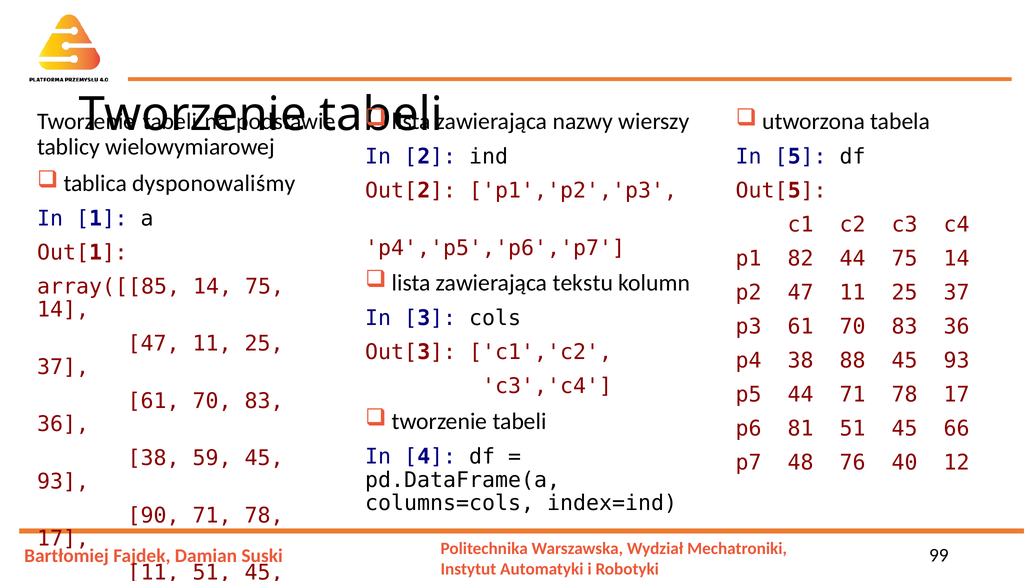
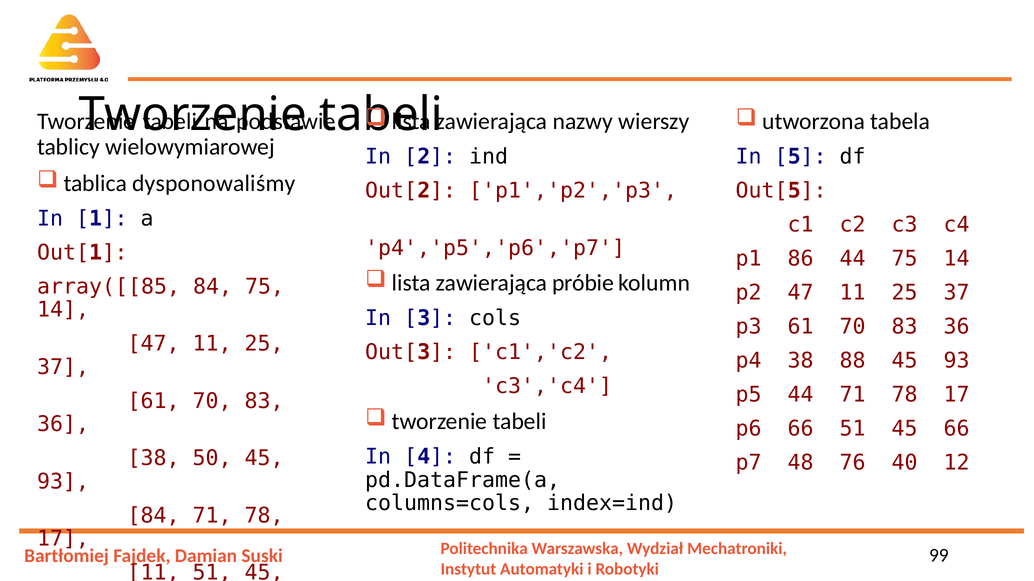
82: 82 -> 86
tekstu: tekstu -> próbie
array([[85 14: 14 -> 84
p6 81: 81 -> 66
59: 59 -> 50
90 at (154, 516): 90 -> 84
